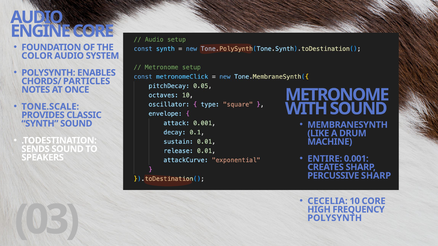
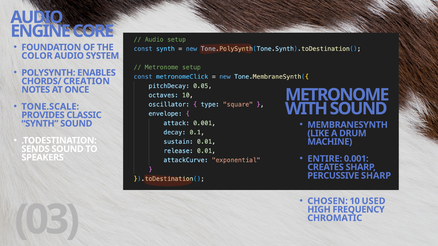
PARTICLES: PARTICLES -> CREATION
CECELIA: CECELIA -> CHOSEN
10 CORE: CORE -> USED
POLYSYNTH at (335, 218): POLYSYNTH -> CHROMATIC
